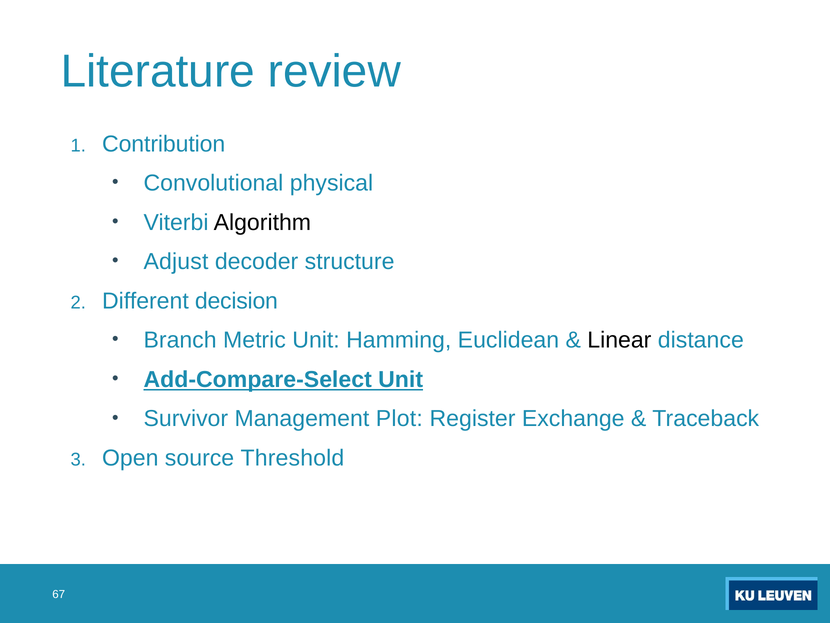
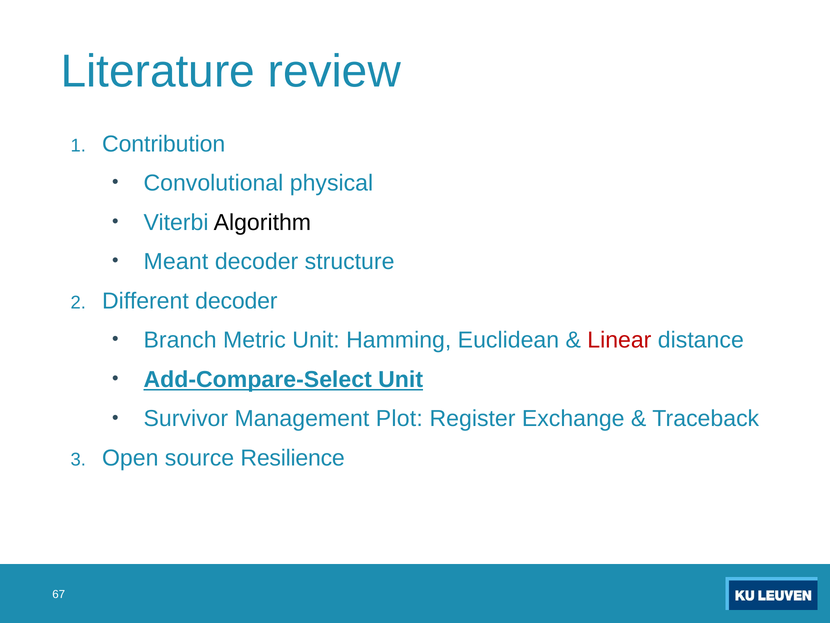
Adjust: Adjust -> Meant
Different decision: decision -> decoder
Linear colour: black -> red
Threshold: Threshold -> Resilience
